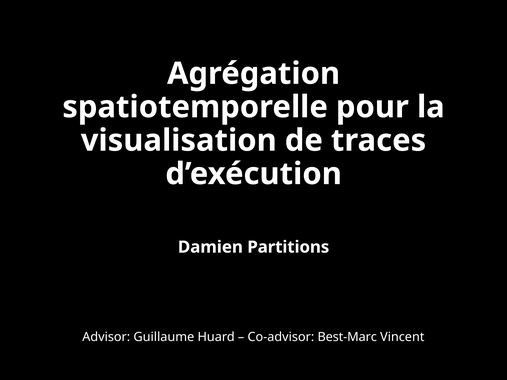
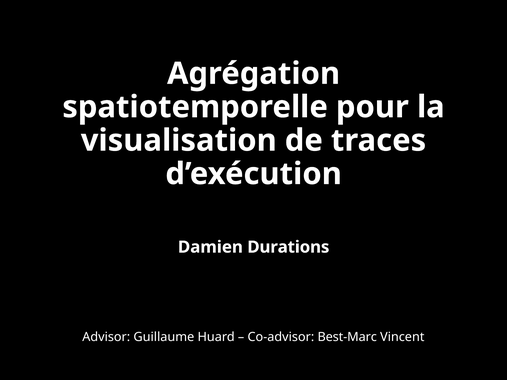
Partitions: Partitions -> Durations
